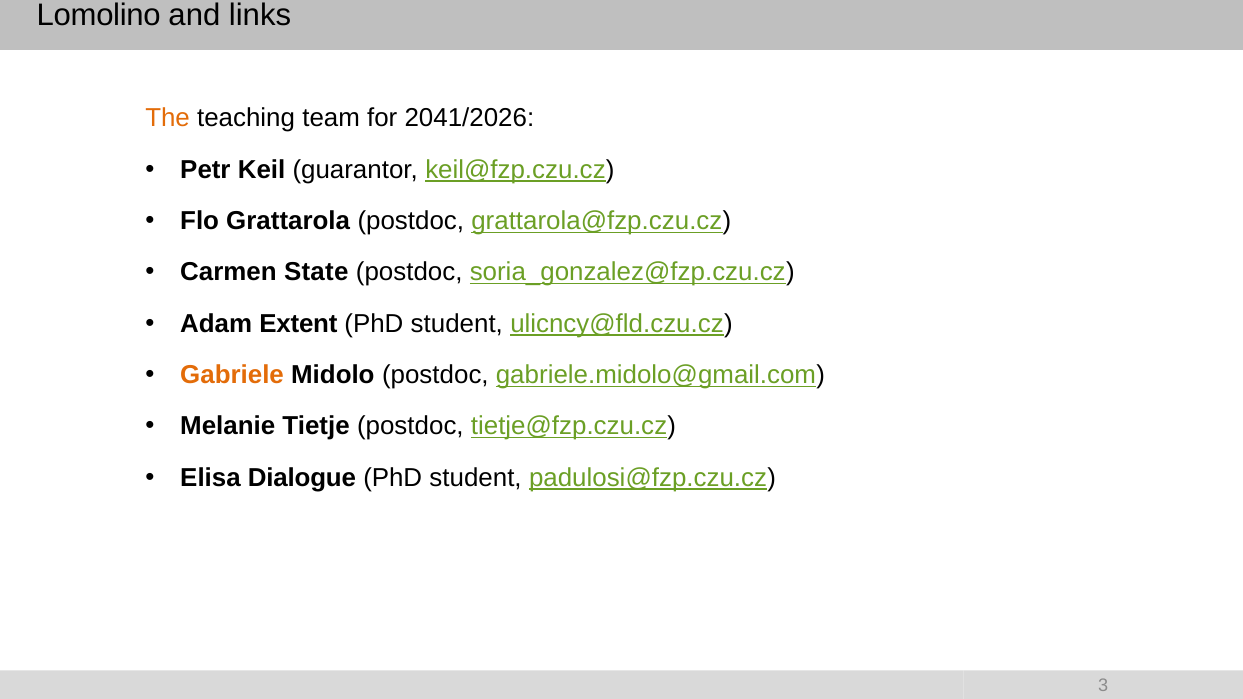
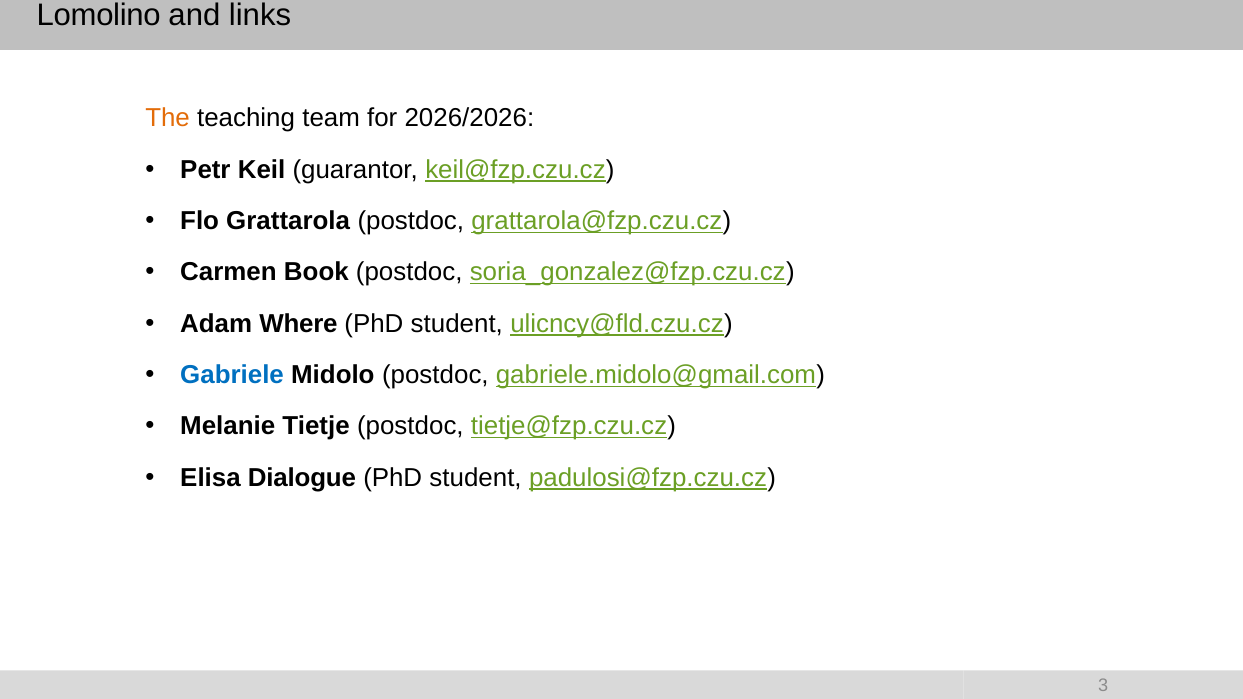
2041/2026: 2041/2026 -> 2026/2026
State: State -> Book
Extent: Extent -> Where
Gabriele colour: orange -> blue
